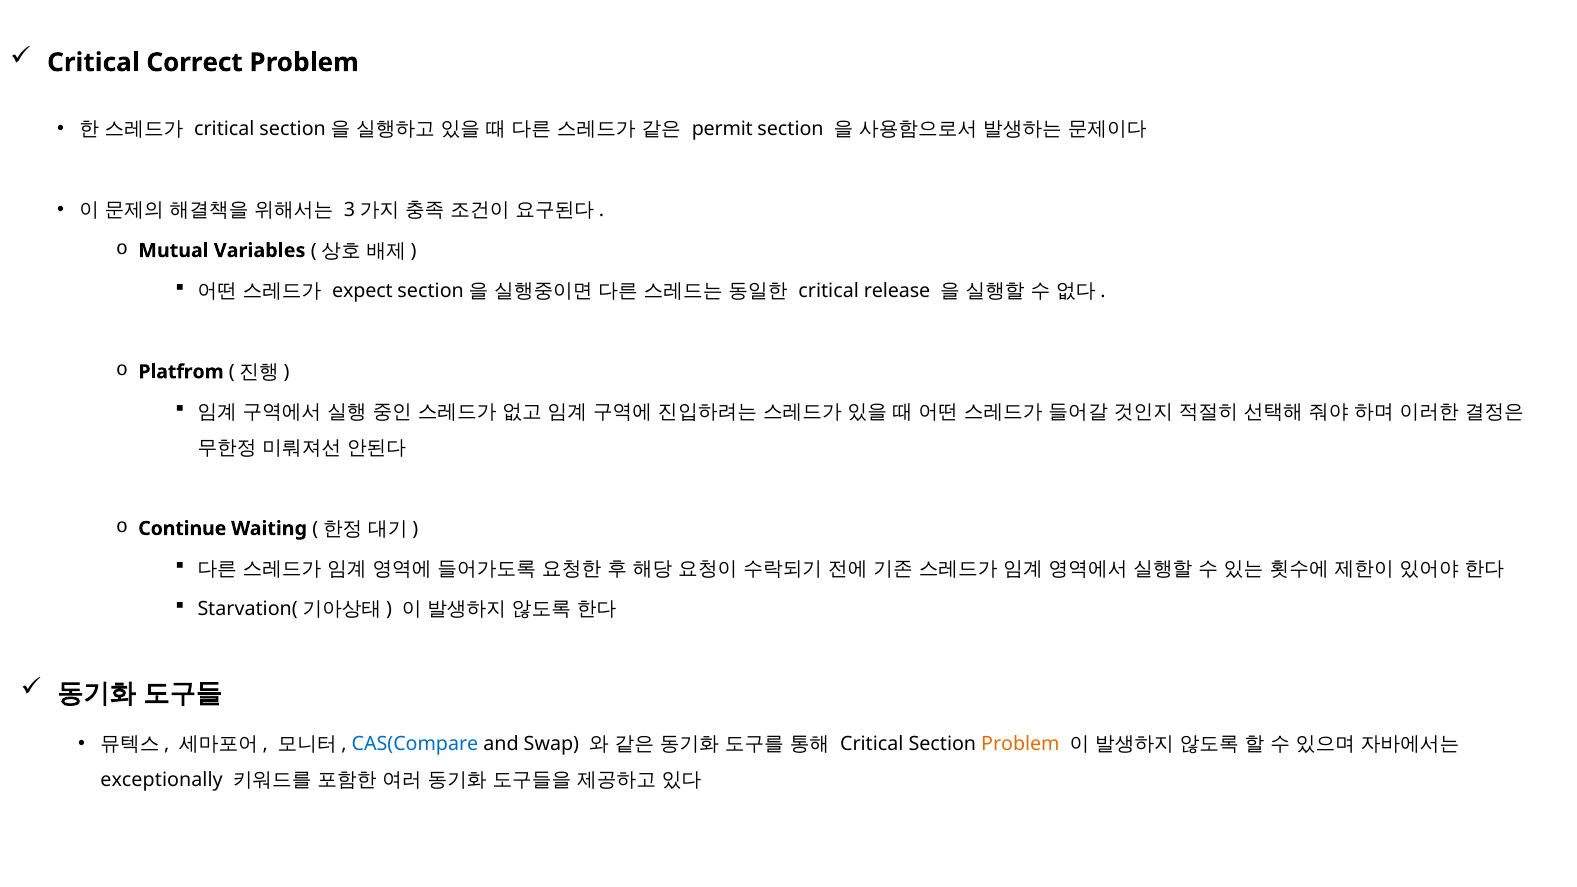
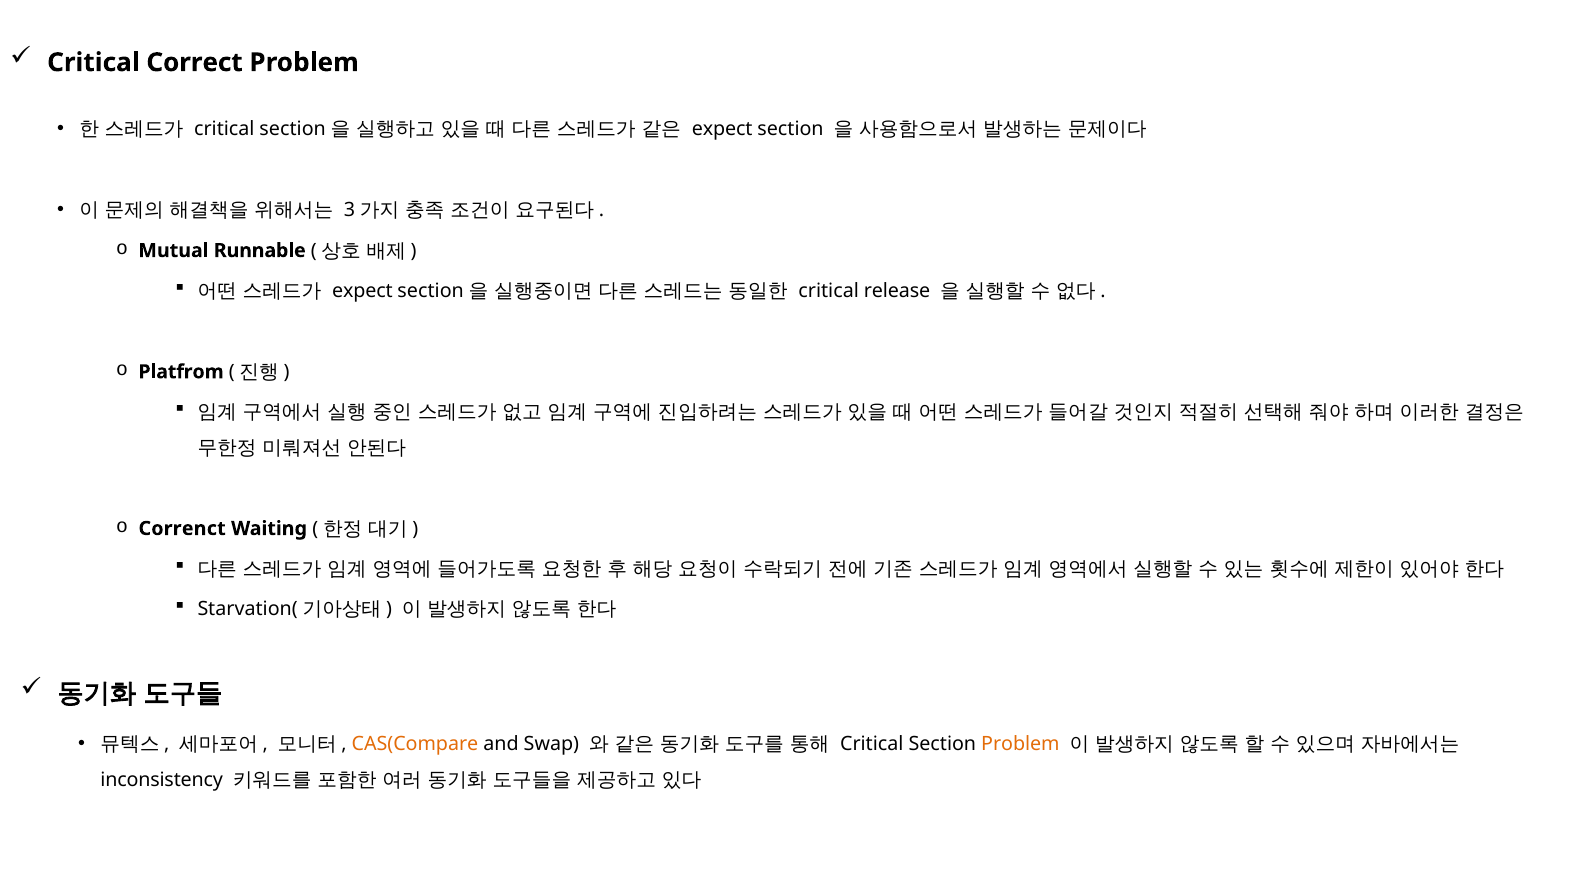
permit at (722, 129): permit -> expect
Variables: Variables -> Runnable
Continue: Continue -> Correnct
CAS(Compare colour: blue -> orange
exceptionally: exceptionally -> inconsistency
